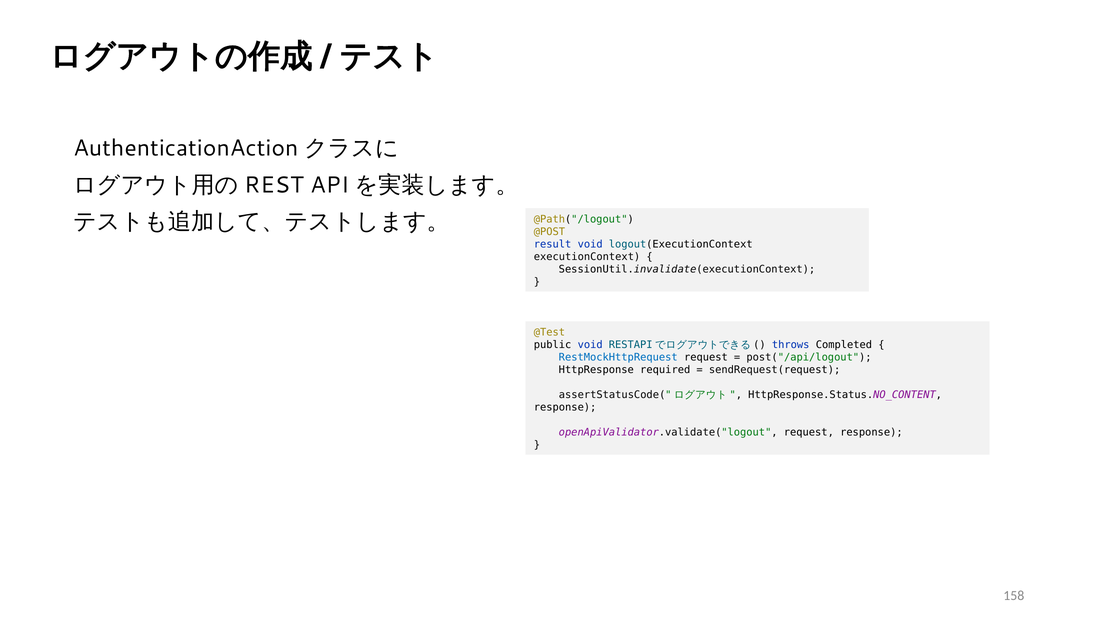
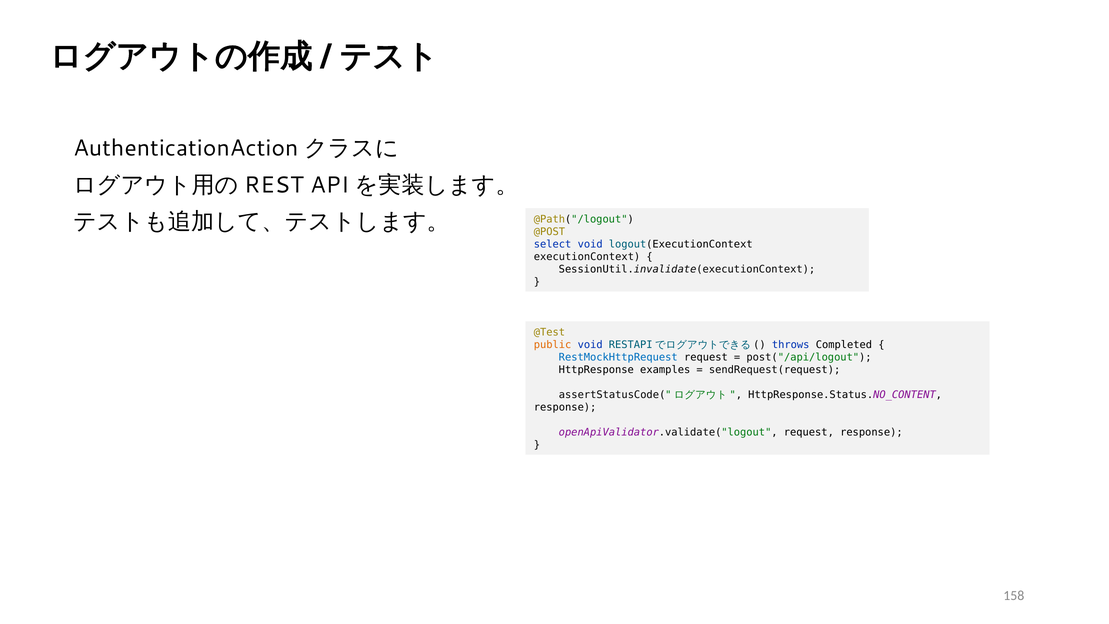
result: result -> select
public colour: black -> orange
required: required -> examples
